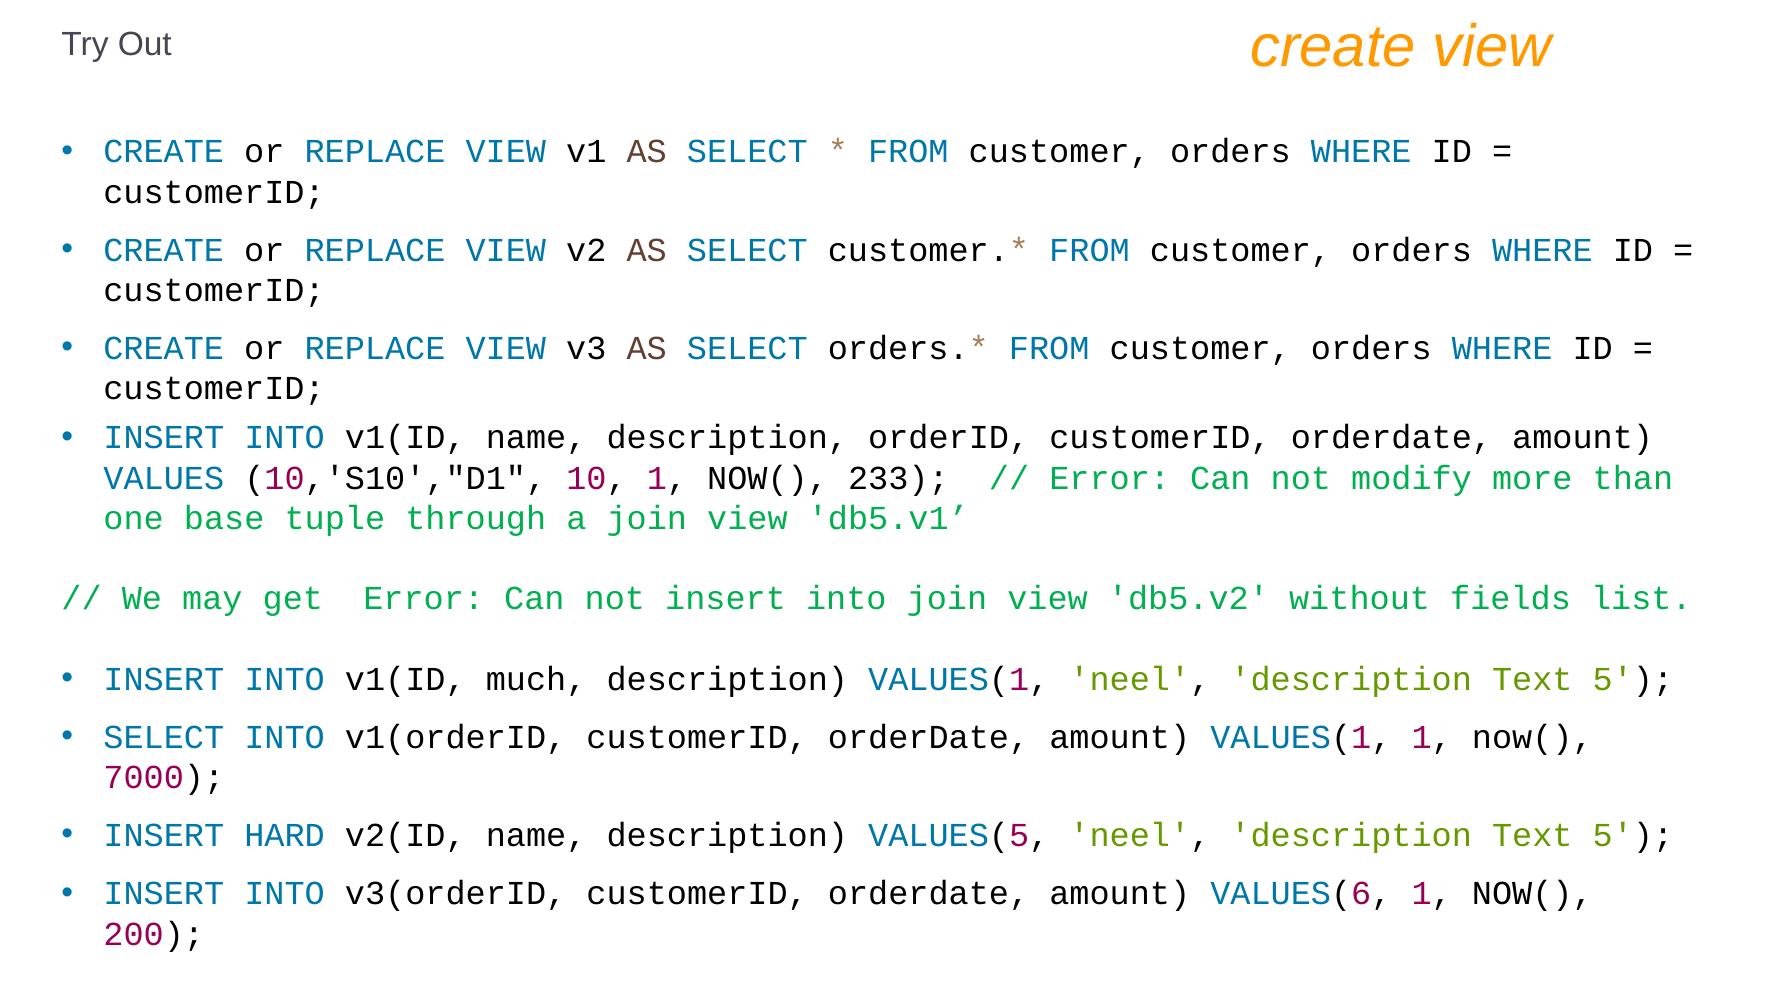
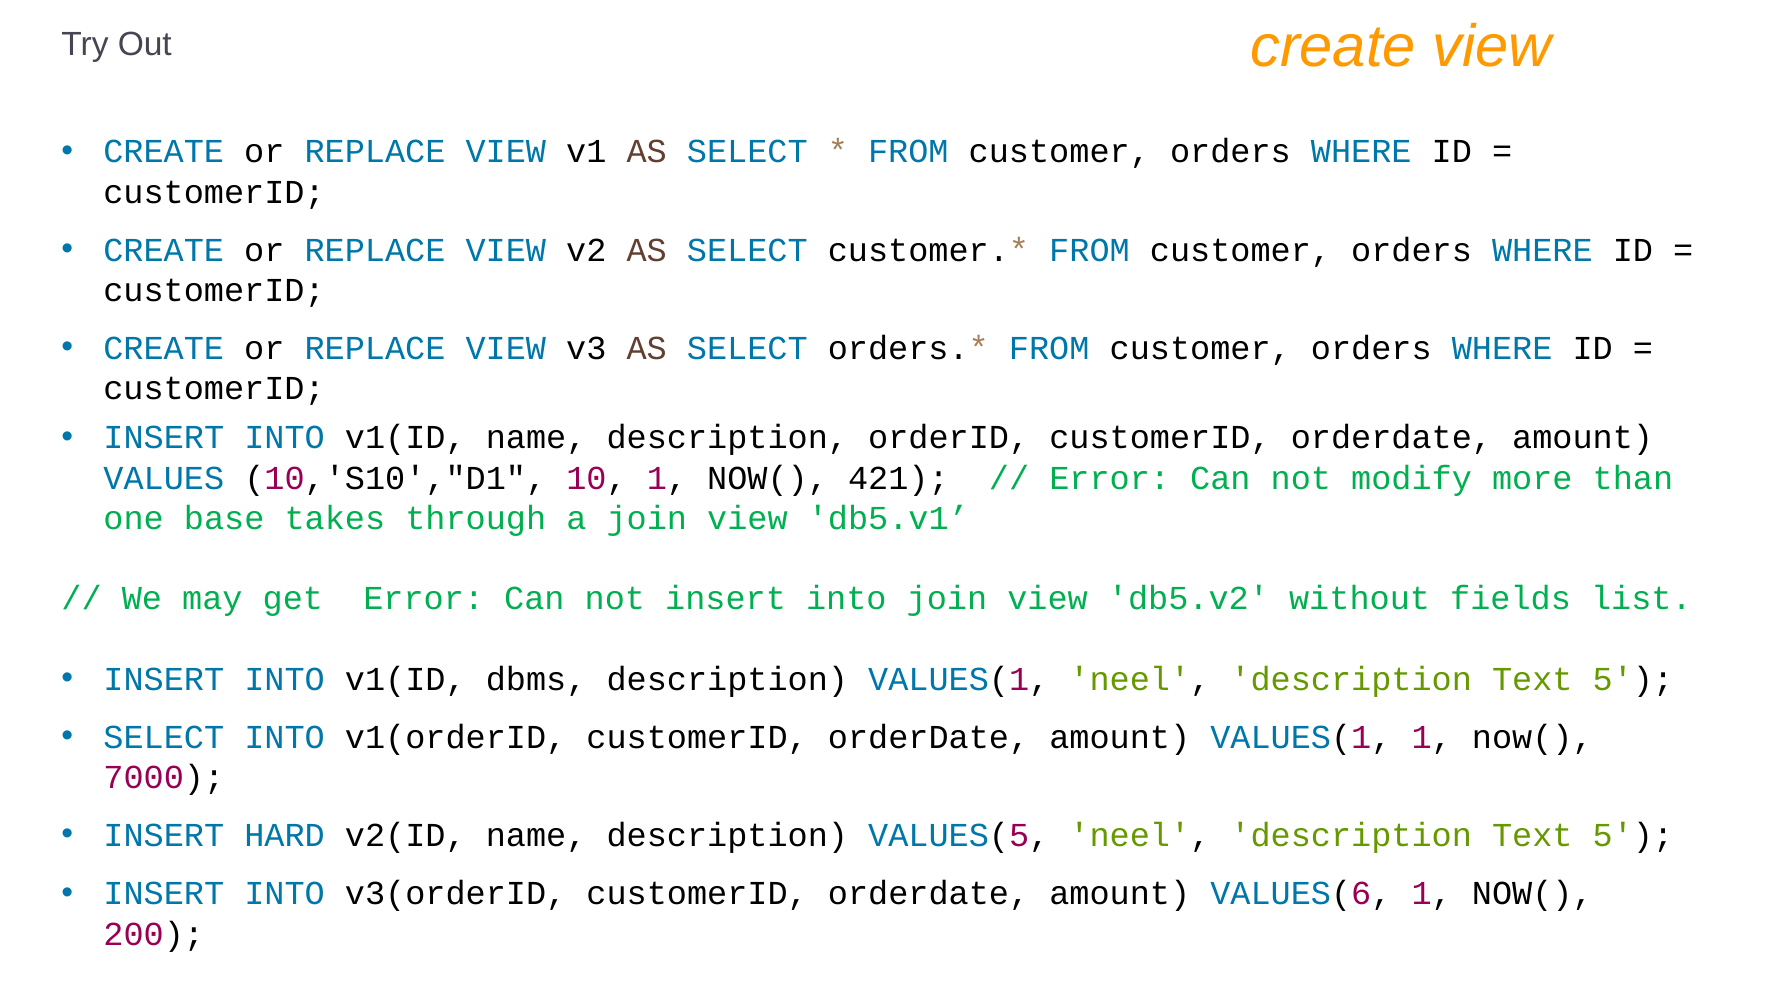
233: 233 -> 421
tuple: tuple -> takes
much: much -> dbms
